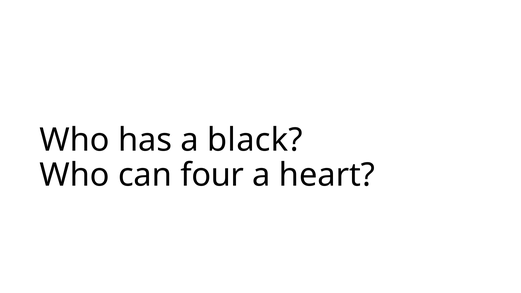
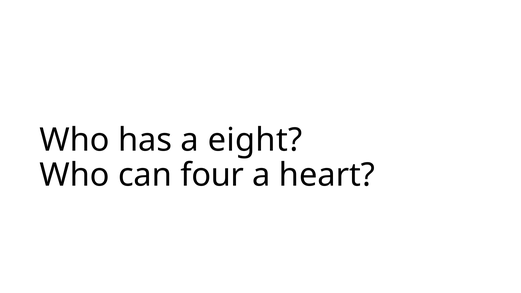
black: black -> eight
